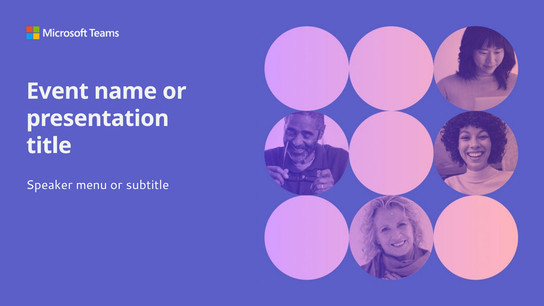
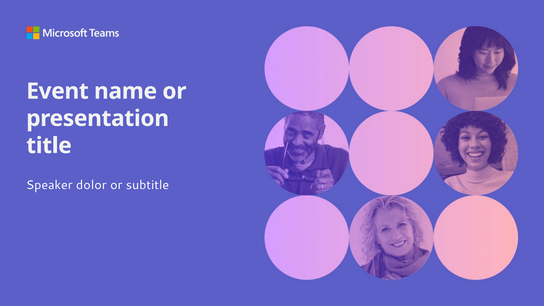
menu: menu -> dolor
